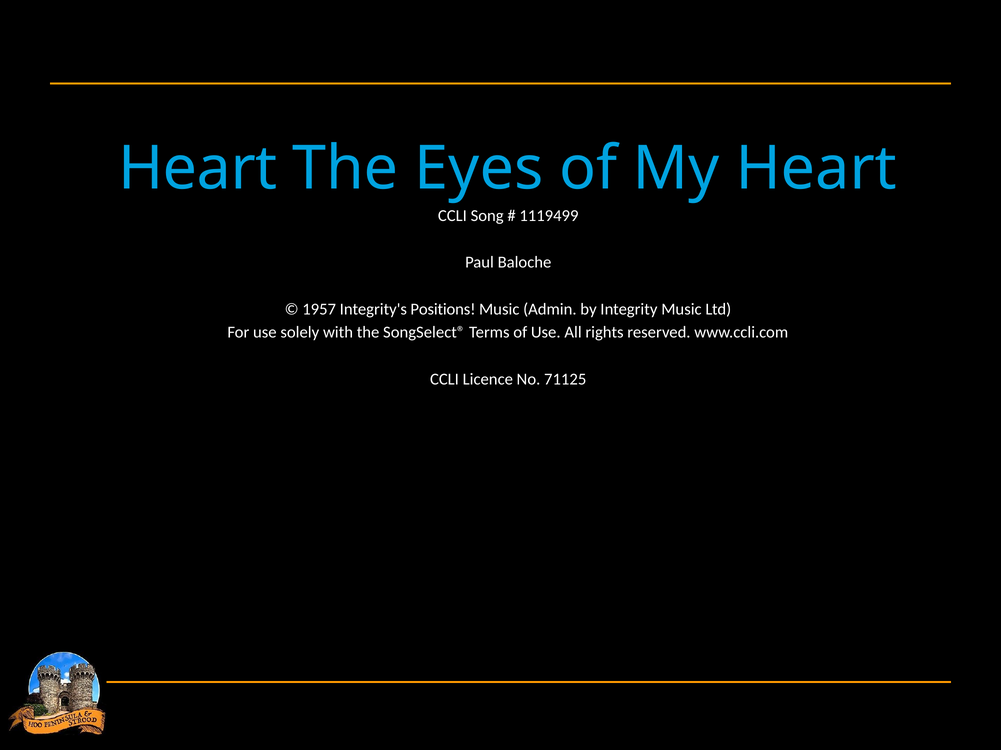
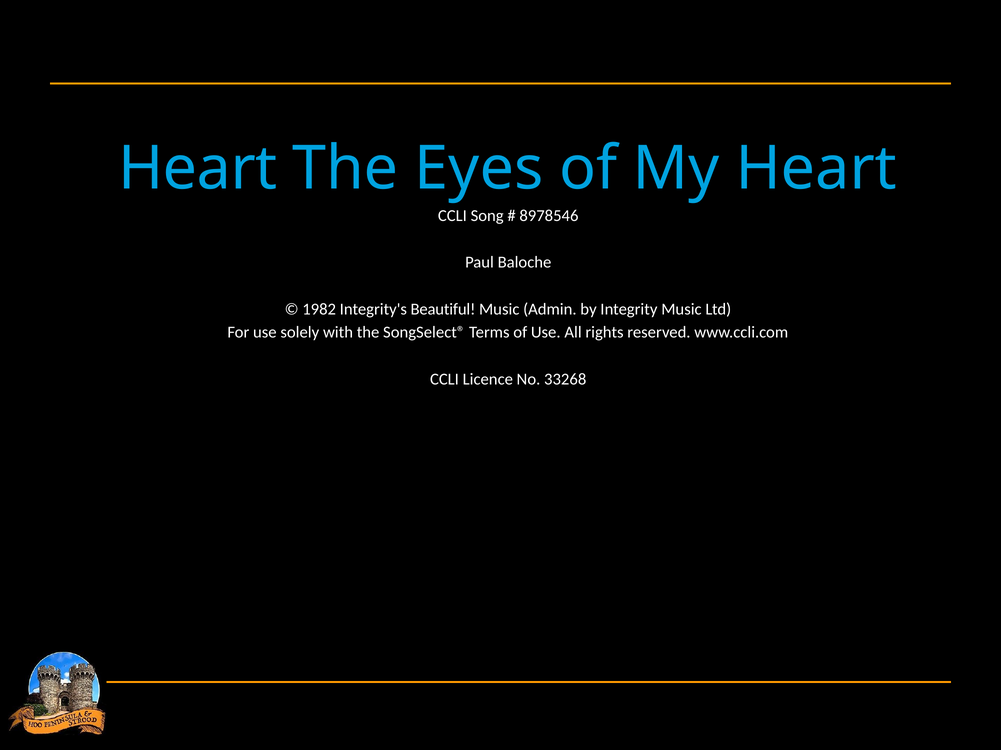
1119499: 1119499 -> 8978546
1957: 1957 -> 1982
Positions: Positions -> Beautiful
71125: 71125 -> 33268
